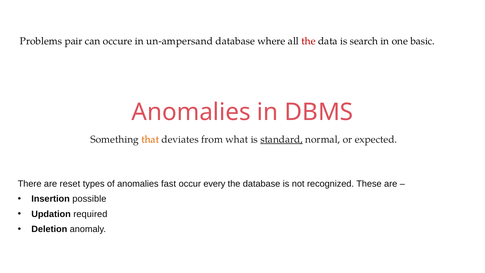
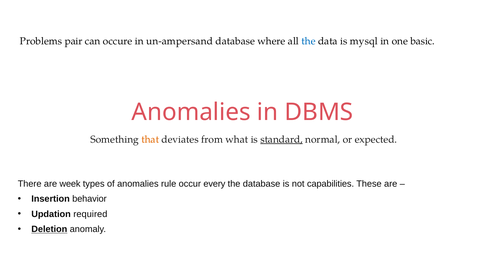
the at (308, 41) colour: red -> blue
search: search -> mysql
reset: reset -> week
fast: fast -> rule
recognized: recognized -> capabilities
possible: possible -> behavior
Deletion underline: none -> present
